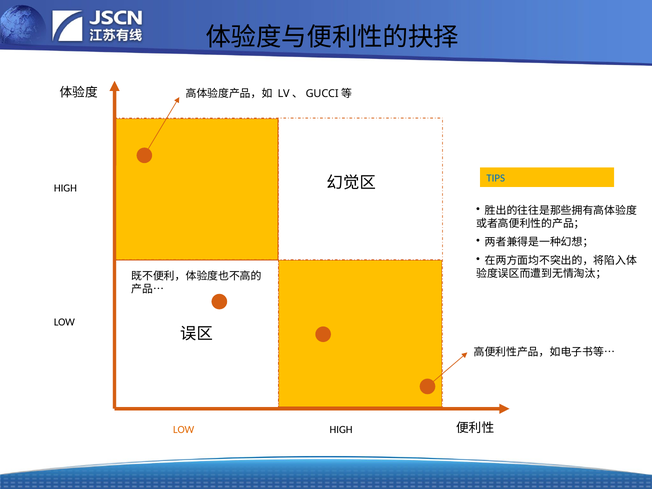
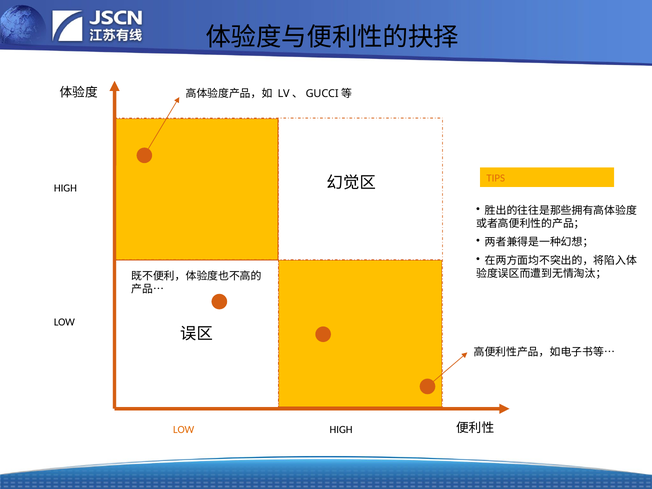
TIPS colour: blue -> orange
